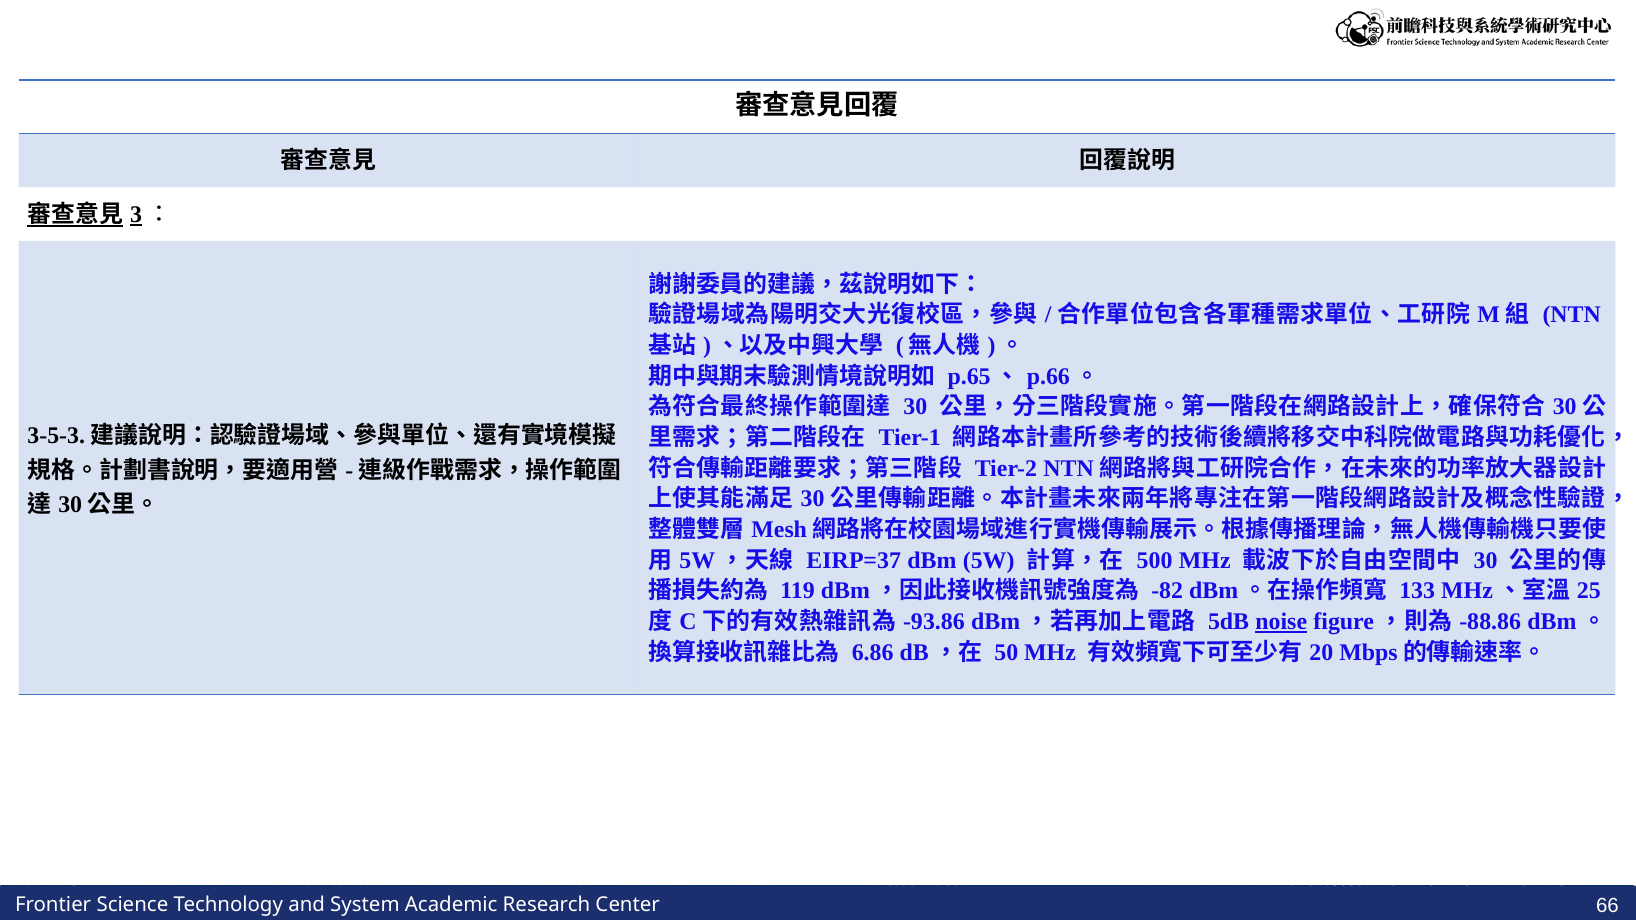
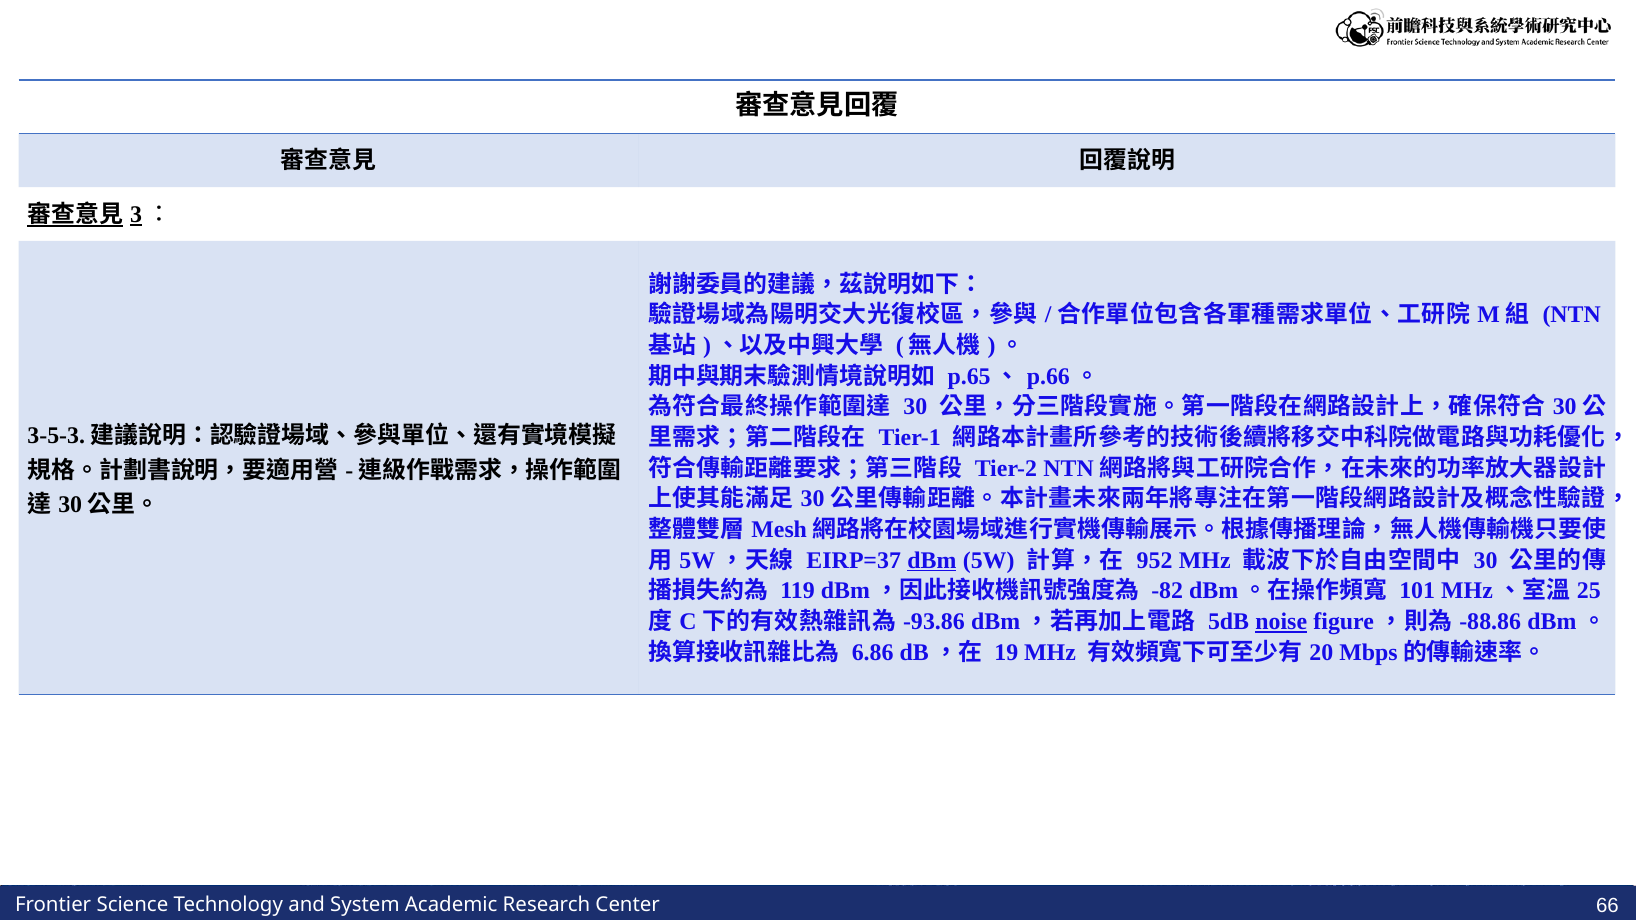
dBm underline: none -> present
500: 500 -> 952
133: 133 -> 101
50: 50 -> 19
